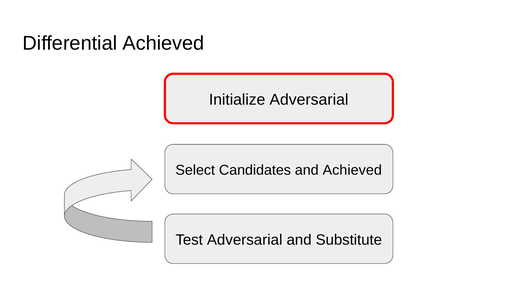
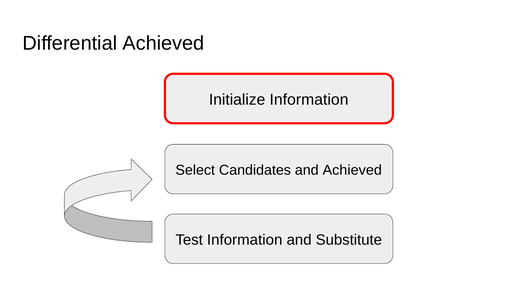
Initialize Adversarial: Adversarial -> Information
Test Adversarial: Adversarial -> Information
